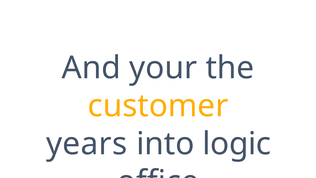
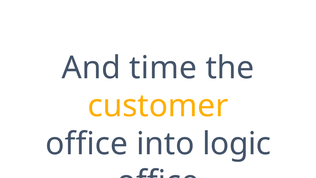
your: your -> time
years at (87, 144): years -> office
